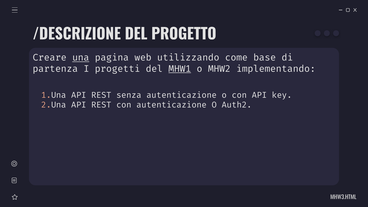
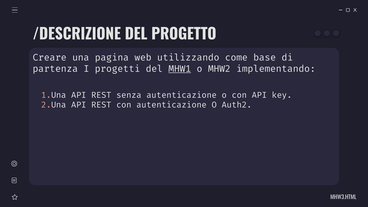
una underline: present -> none
